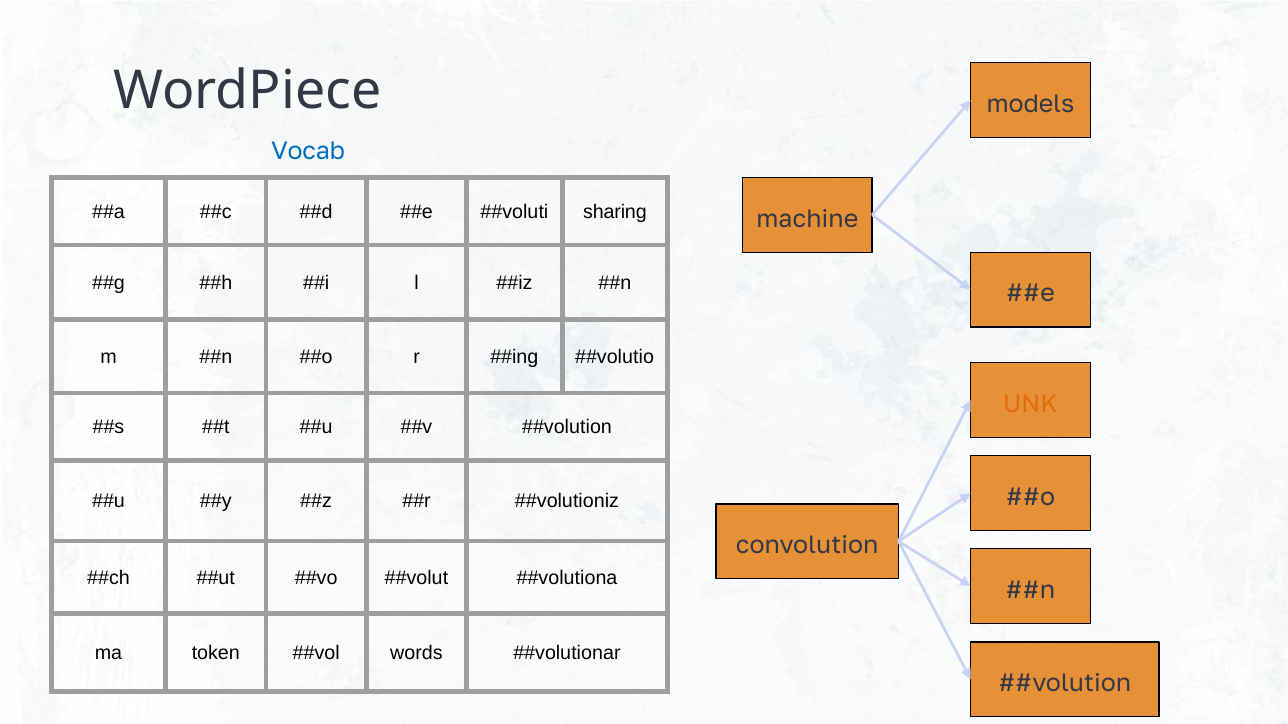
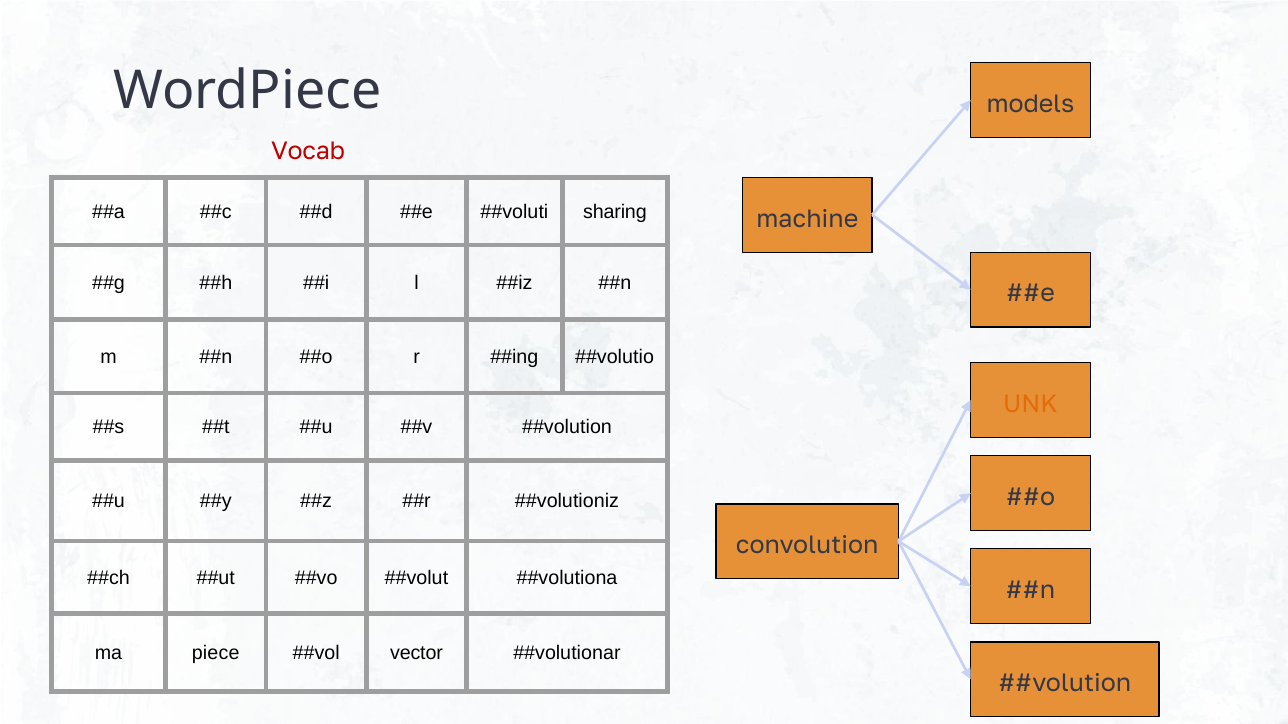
Vocab colour: blue -> red
token: token -> piece
words: words -> vector
